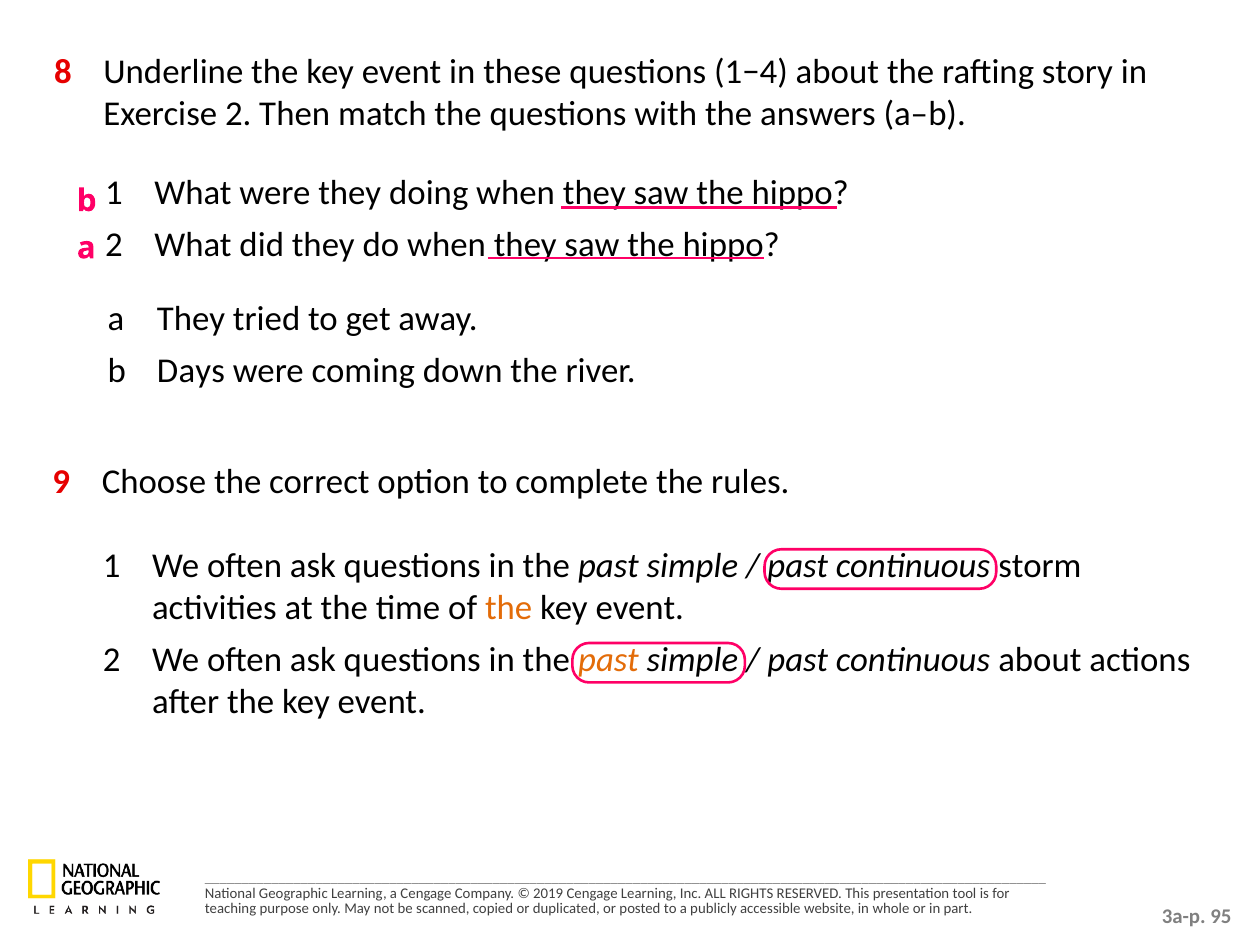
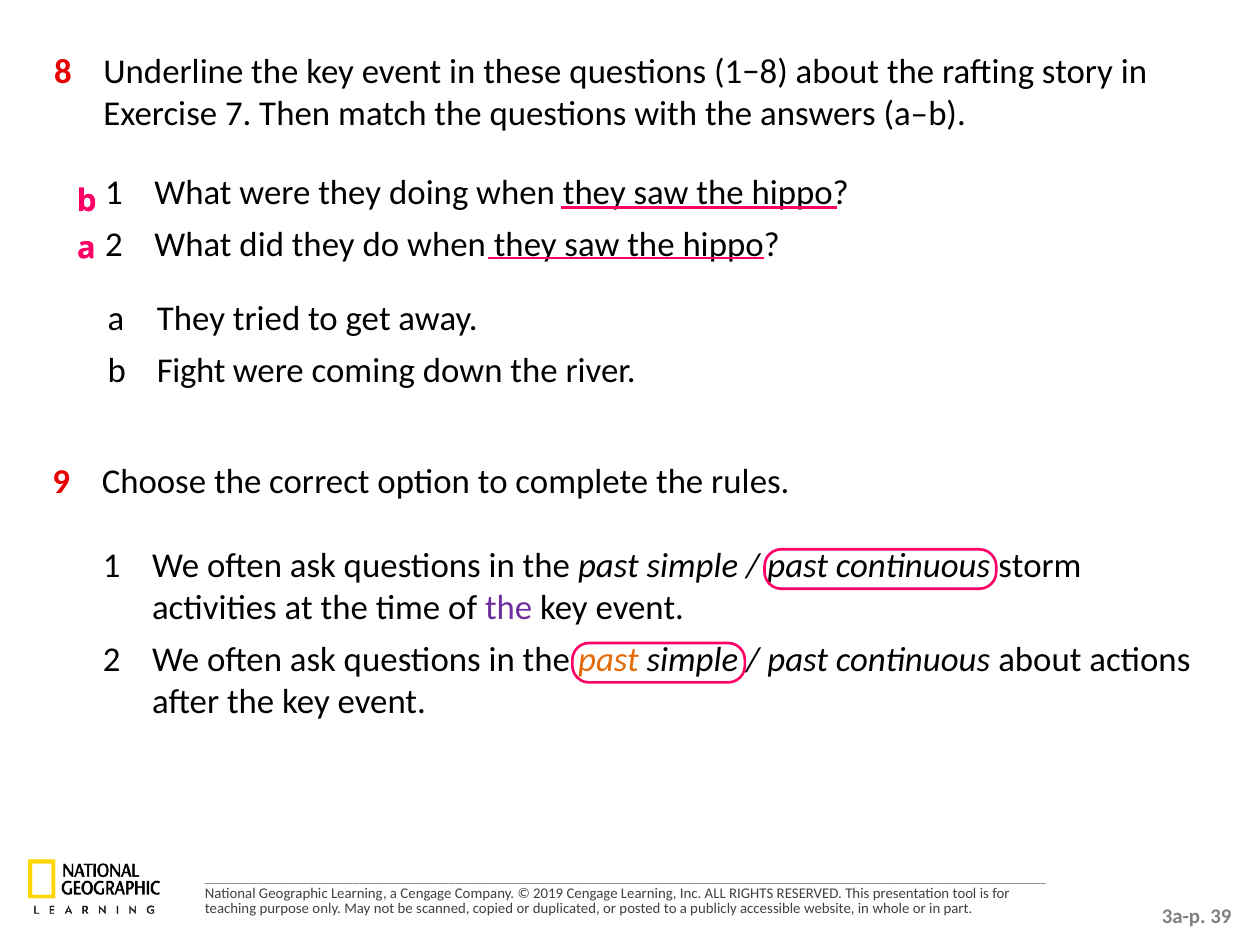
1−4: 1−4 -> 1−8
Exercise 2: 2 -> 7
Days: Days -> Fight
the at (509, 608) colour: orange -> purple
95: 95 -> 39
